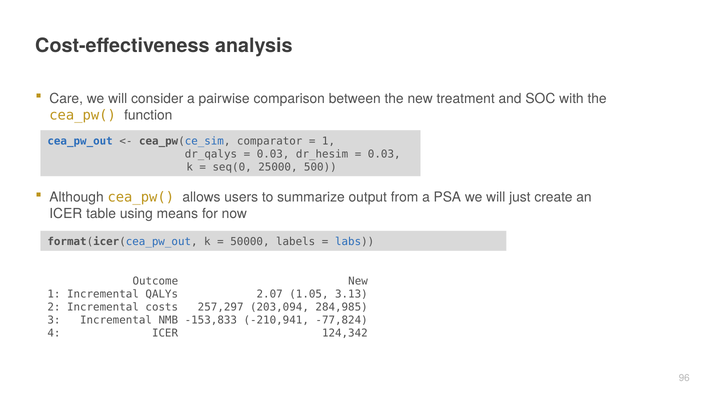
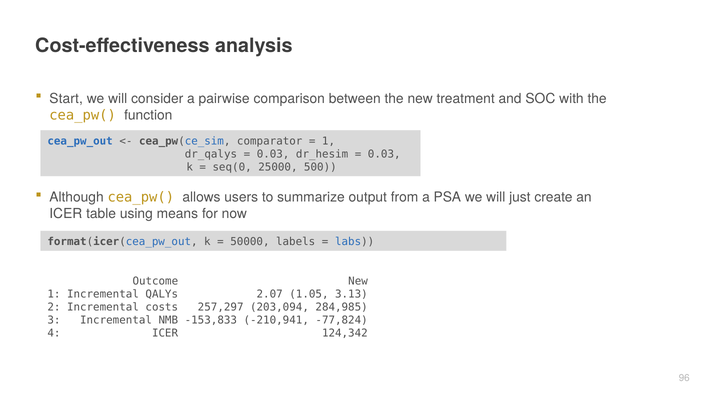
Care: Care -> Start
